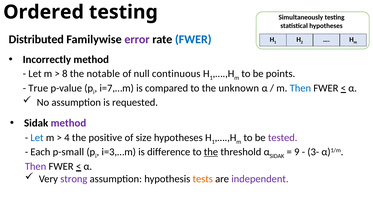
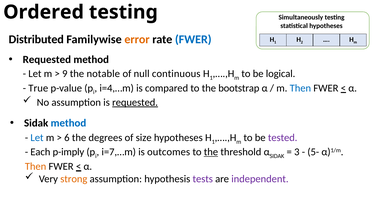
error colour: purple -> orange
Incorrectly at (47, 60): Incorrectly -> Requested
8: 8 -> 9
points: points -> logical
i=7,…m: i=7,…m -> i=4,…m
unknown: unknown -> bootstrap
requested at (135, 102) underline: none -> present
method at (68, 123) colour: purple -> blue
4: 4 -> 6
positive: positive -> degrees
p-small: p-small -> p-imply
i=3,…m: i=3,…m -> i=7,…m
difference: difference -> outcomes
9: 9 -> 3
3-: 3- -> 5-
Then at (36, 166) colour: purple -> orange
strong colour: purple -> orange
tests colour: orange -> purple
